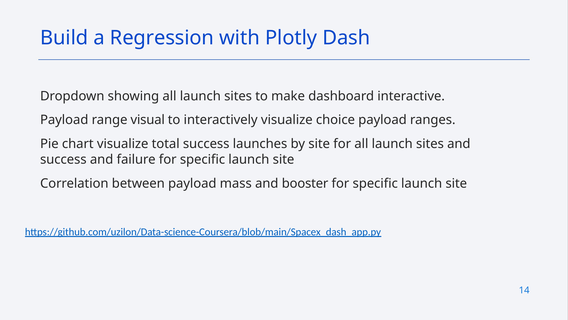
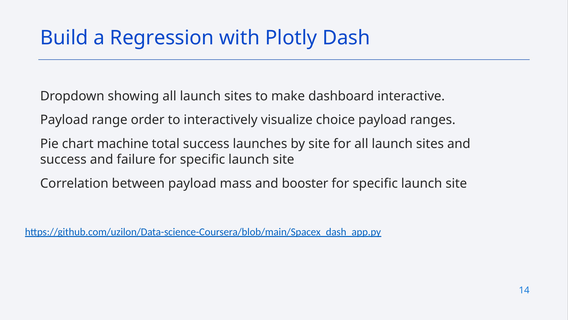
visual: visual -> order
chart visualize: visualize -> machine
